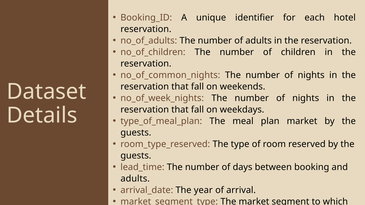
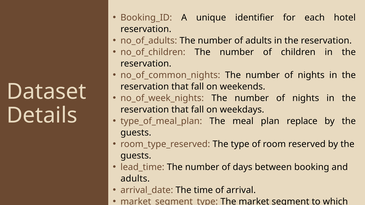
plan market: market -> replace
year: year -> time
